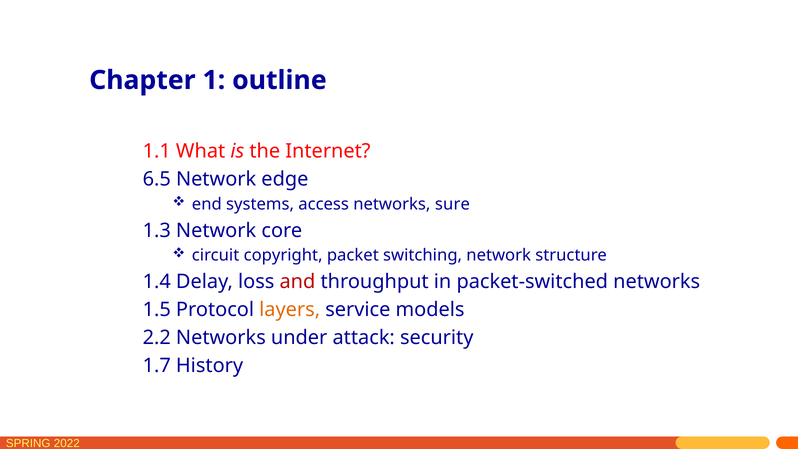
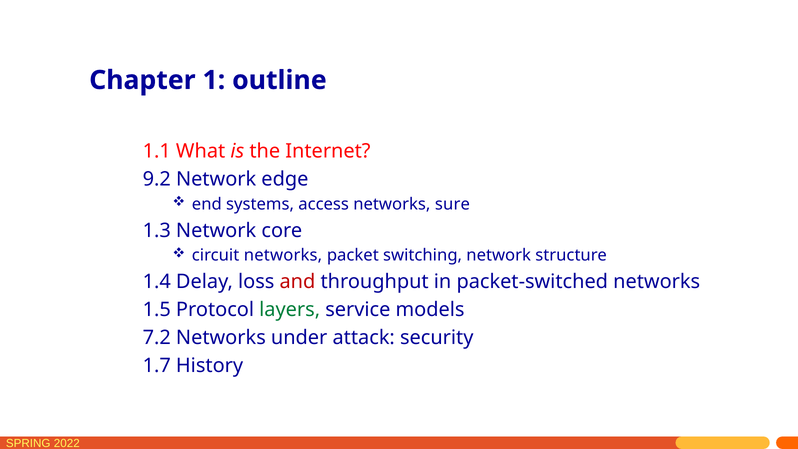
6.5: 6.5 -> 9.2
circuit copyright: copyright -> networks
layers colour: orange -> green
2.2: 2.2 -> 7.2
